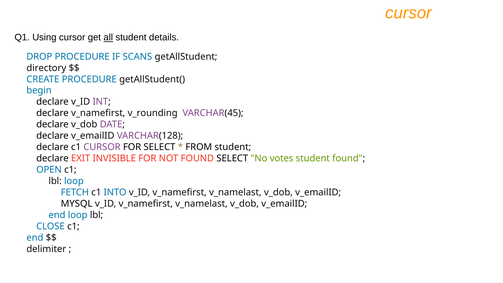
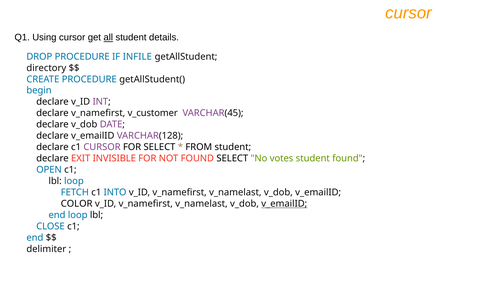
SCANS: SCANS -> INFILE
v_rounding: v_rounding -> v_customer
MYSQL: MYSQL -> COLOR
v_emailID at (284, 204) underline: none -> present
